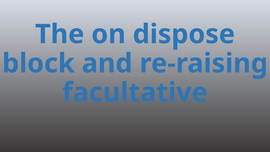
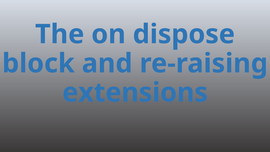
facultative: facultative -> extensions
